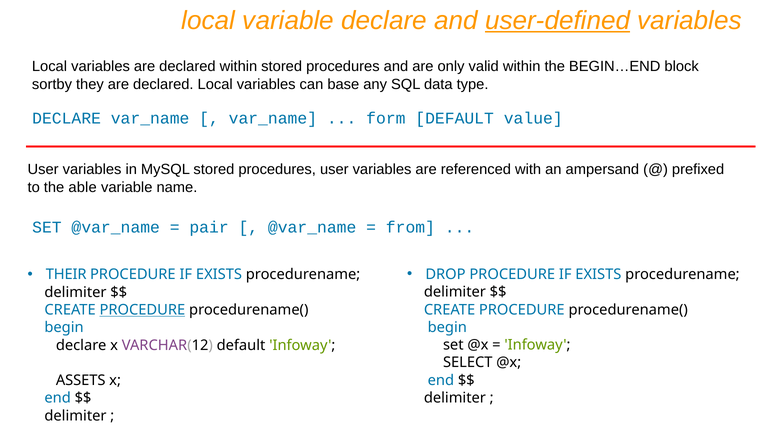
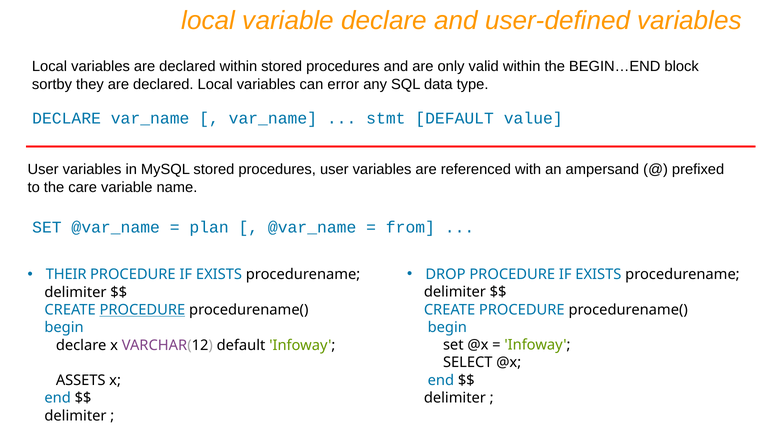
user-defined underline: present -> none
base: base -> error
form: form -> stmt
able: able -> care
pair: pair -> plan
